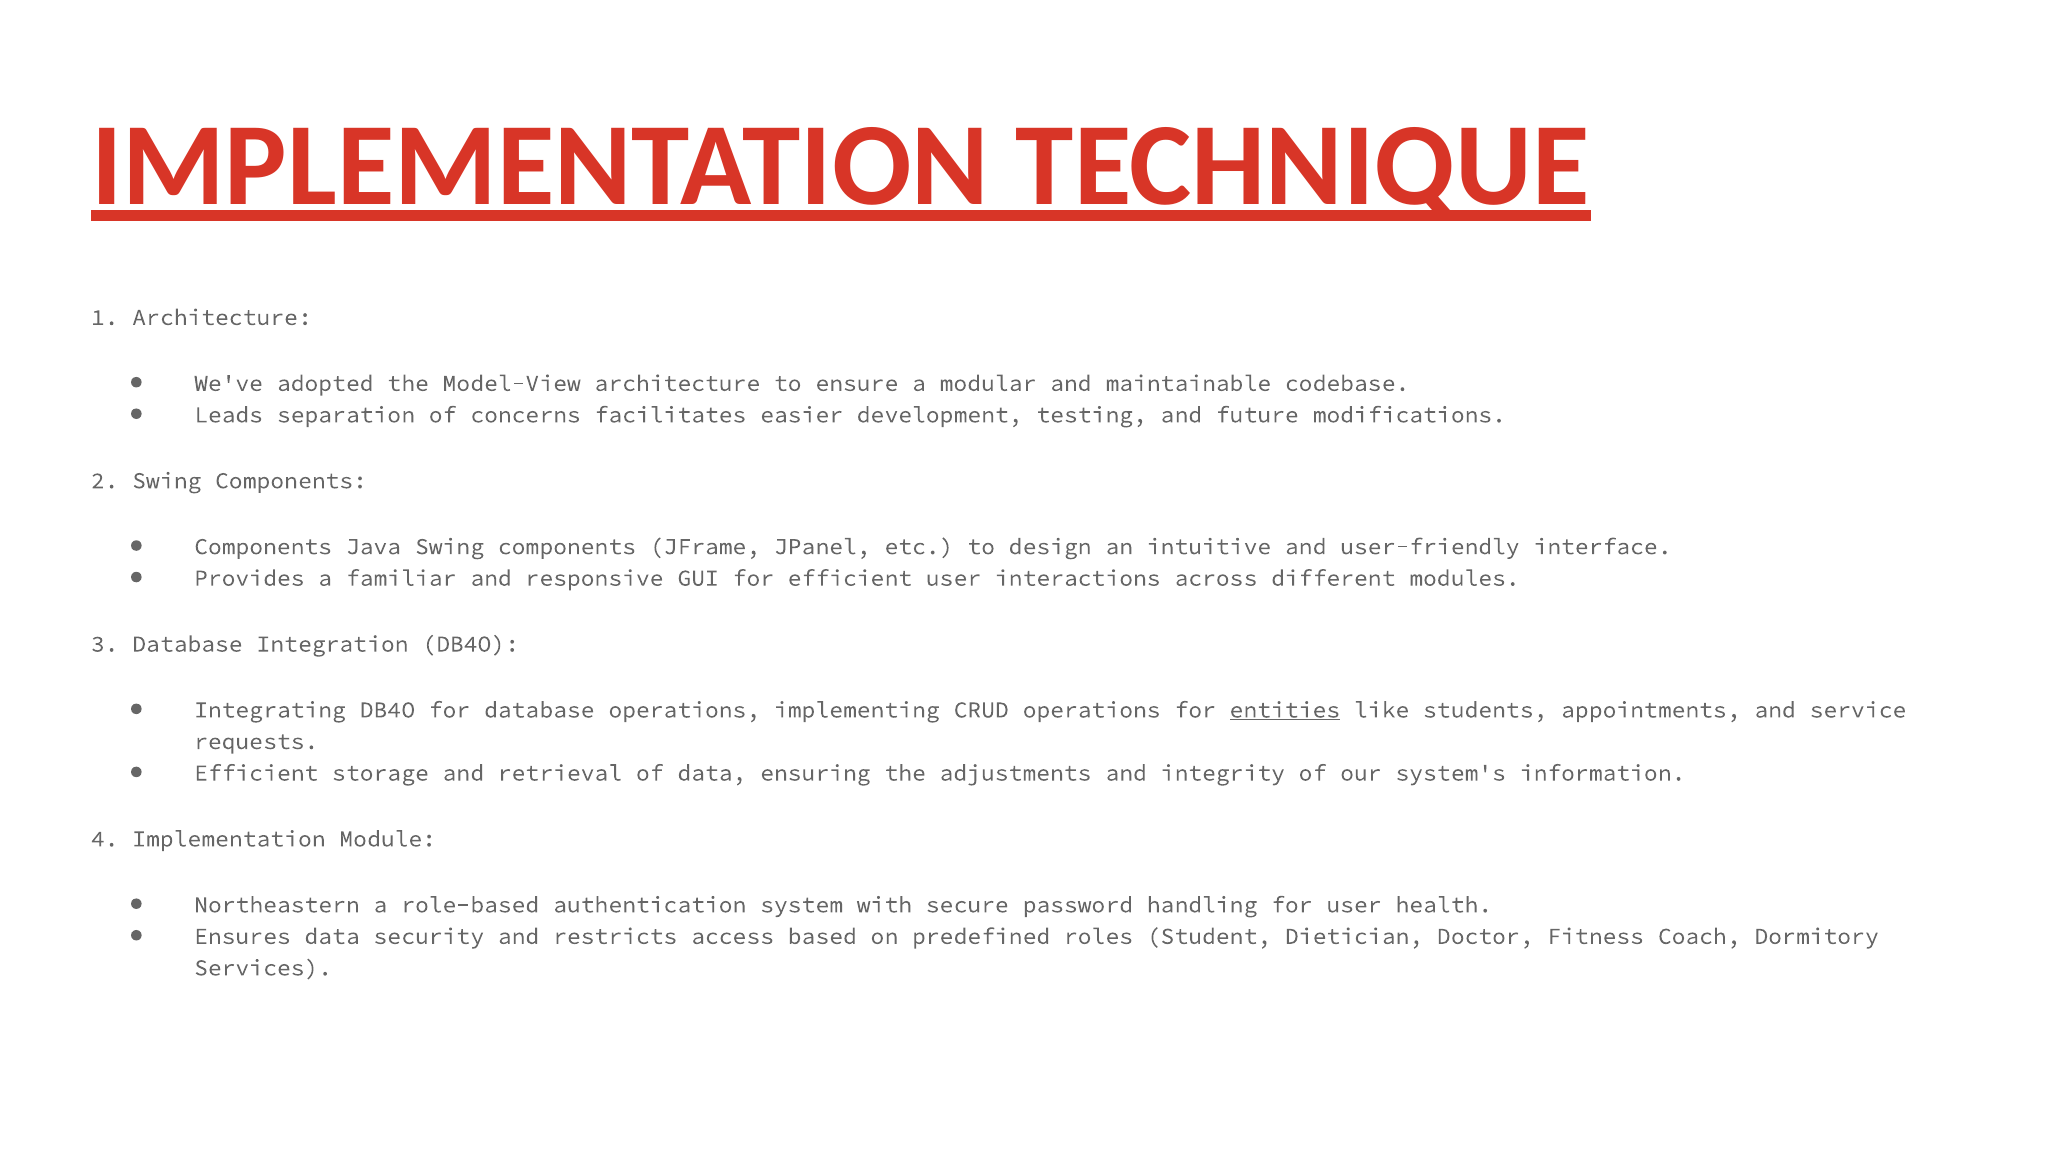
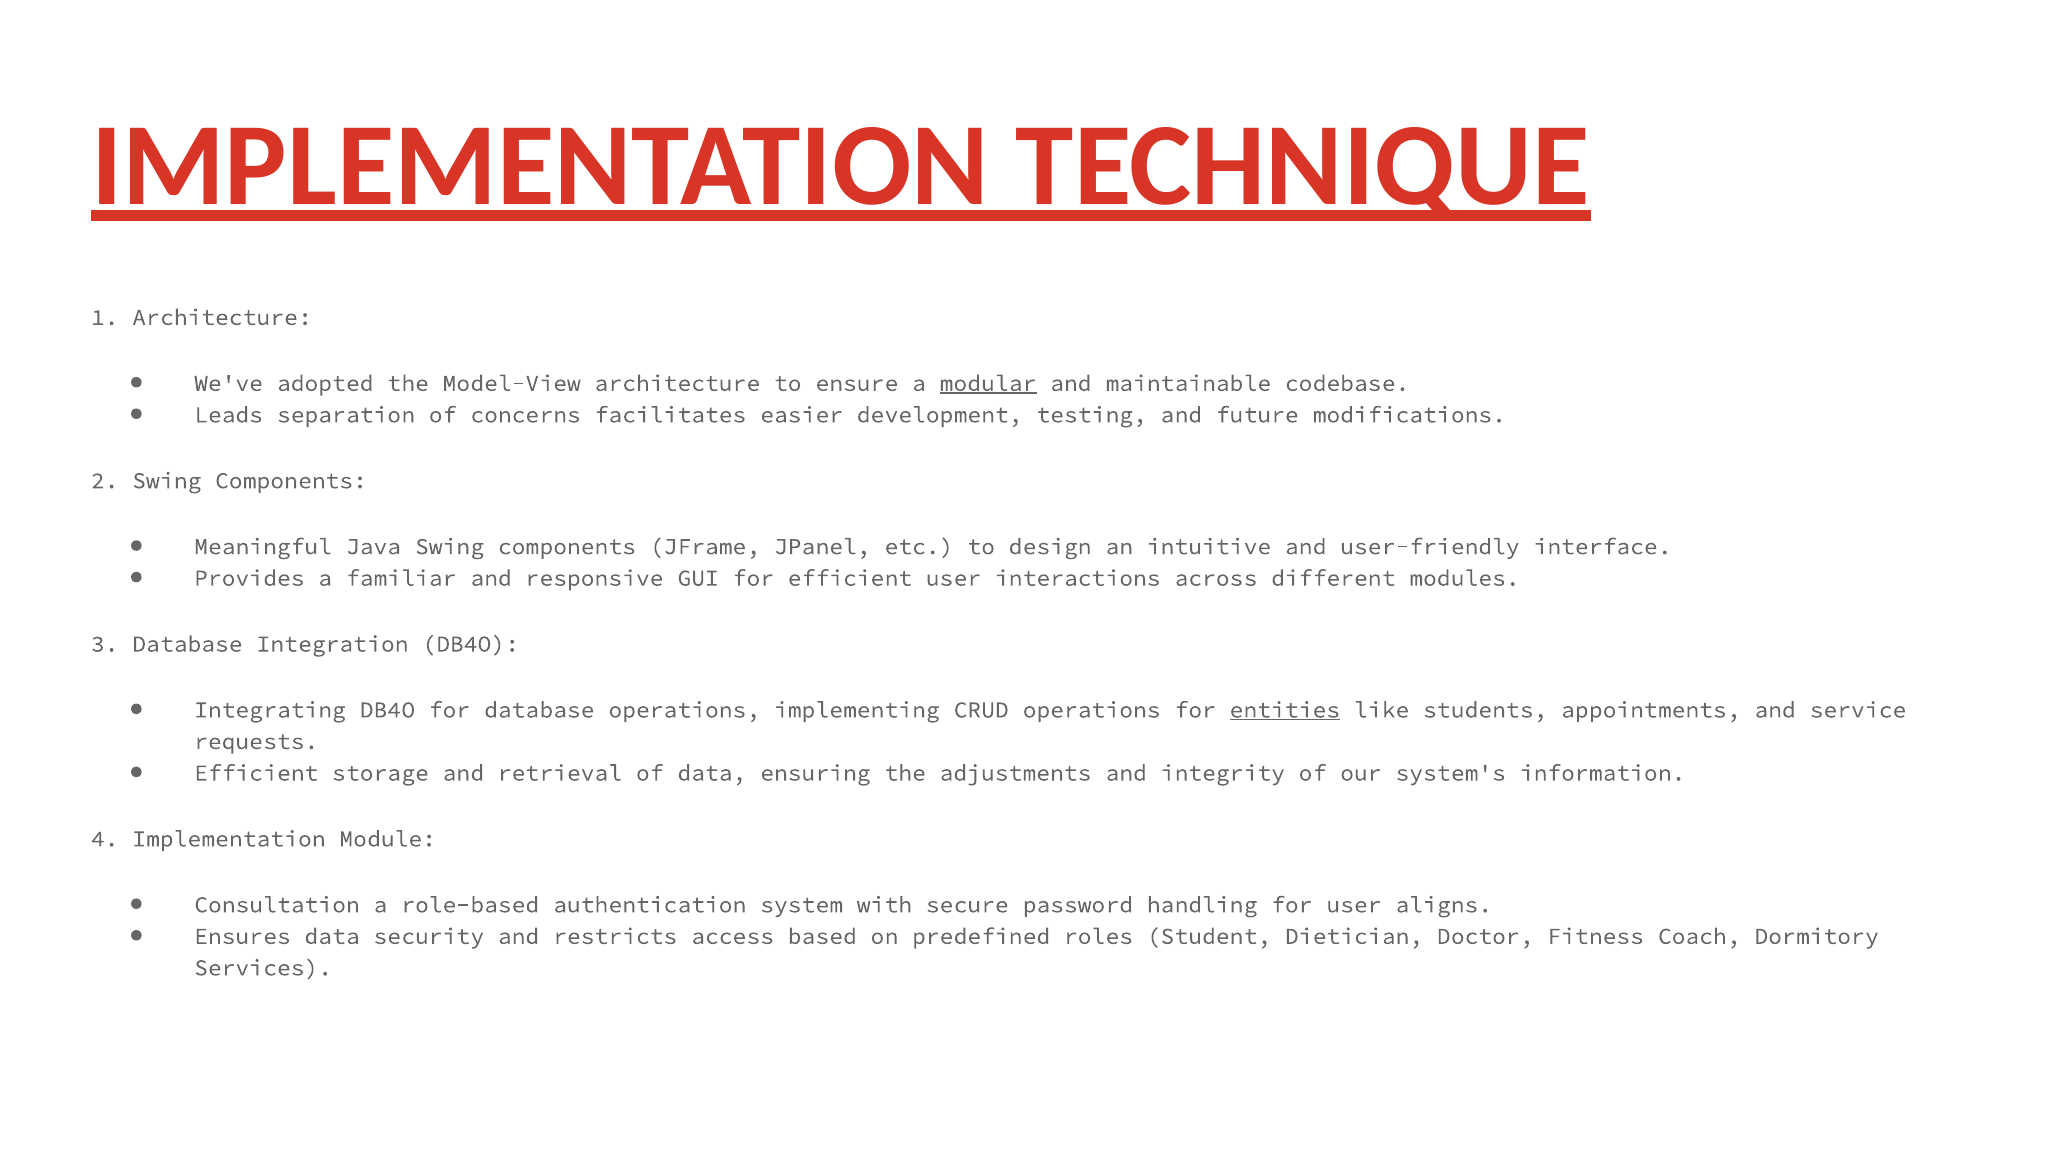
modular underline: none -> present
Components at (263, 547): Components -> Meaningful
Northeastern: Northeastern -> Consultation
health: health -> aligns
